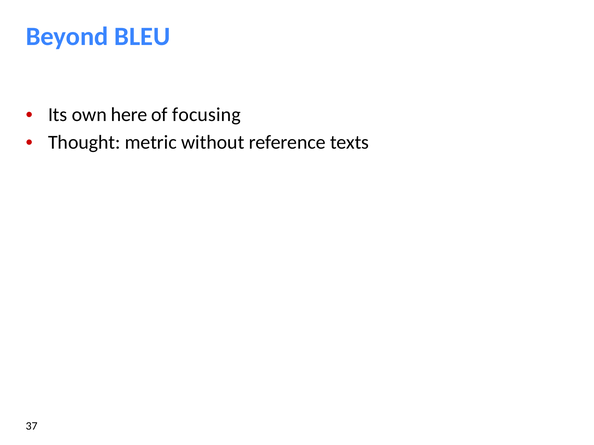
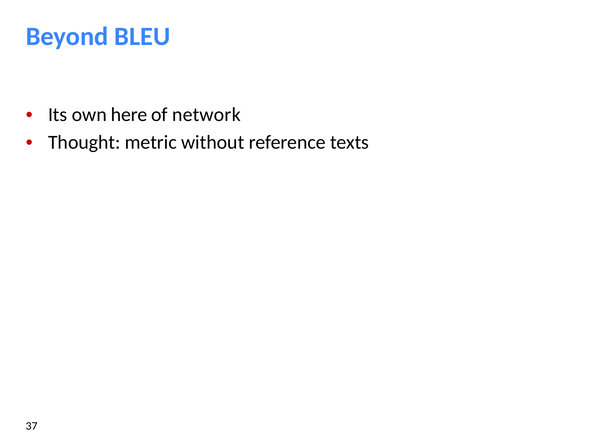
focusing: focusing -> network
